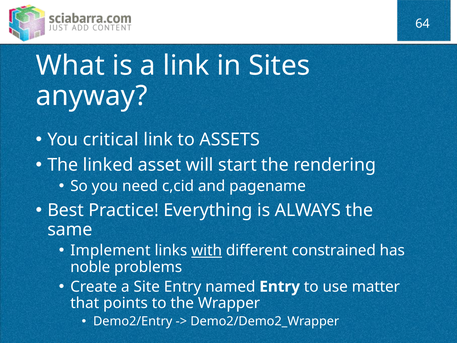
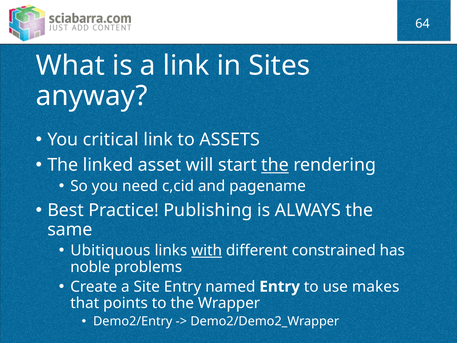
the at (275, 165) underline: none -> present
Everything: Everything -> Publishing
Implement: Implement -> Ubitiquous
matter: matter -> makes
